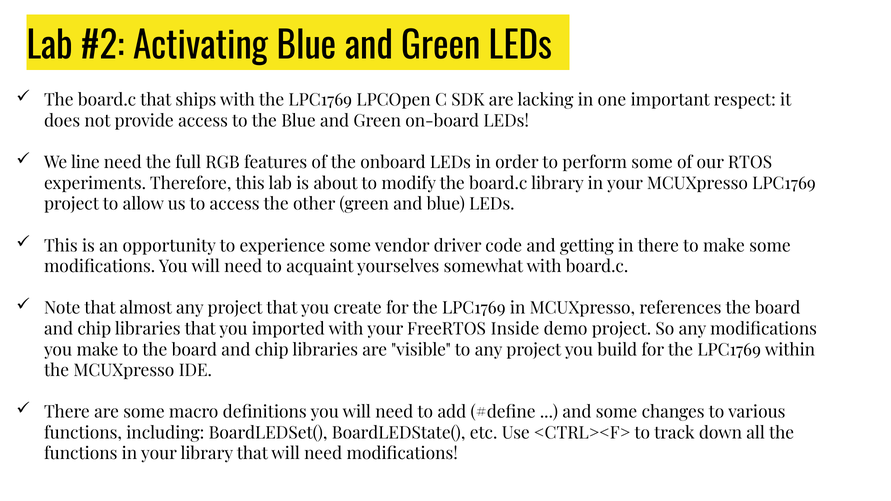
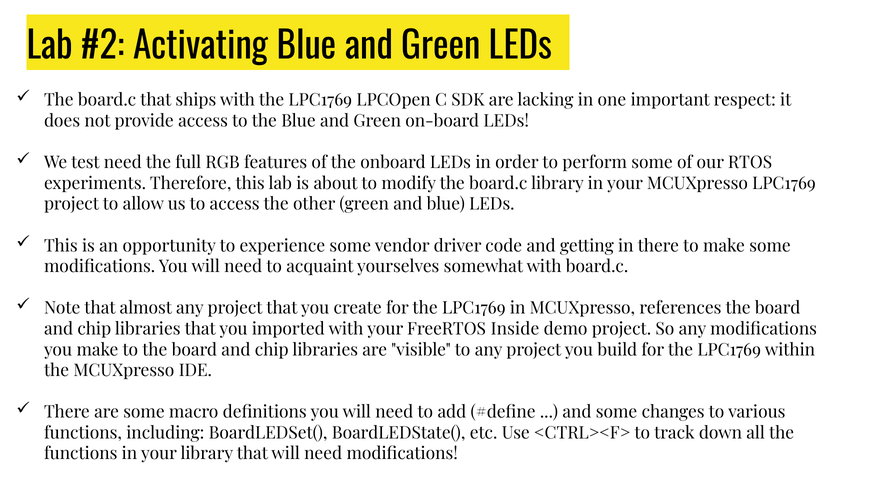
line: line -> test
